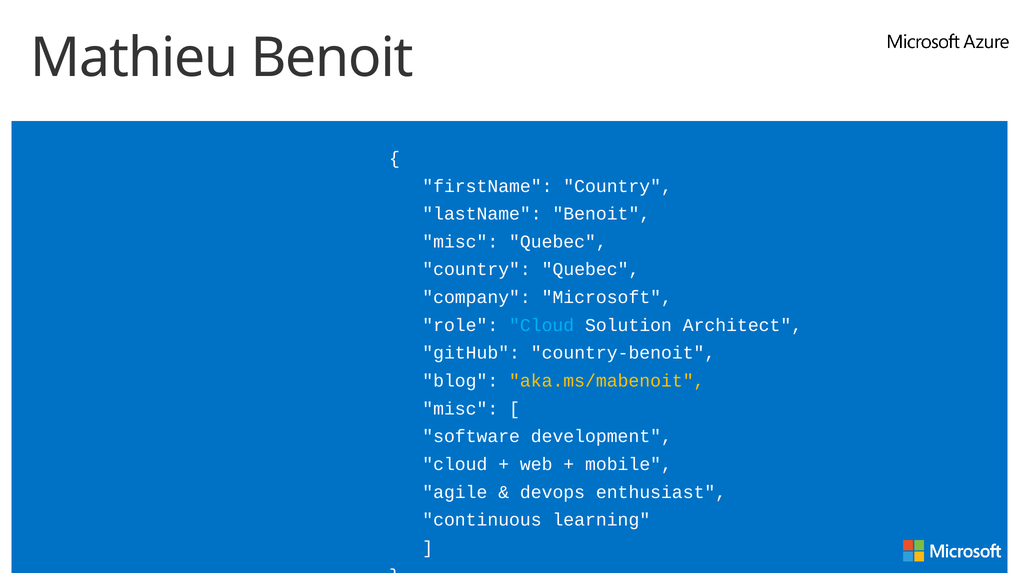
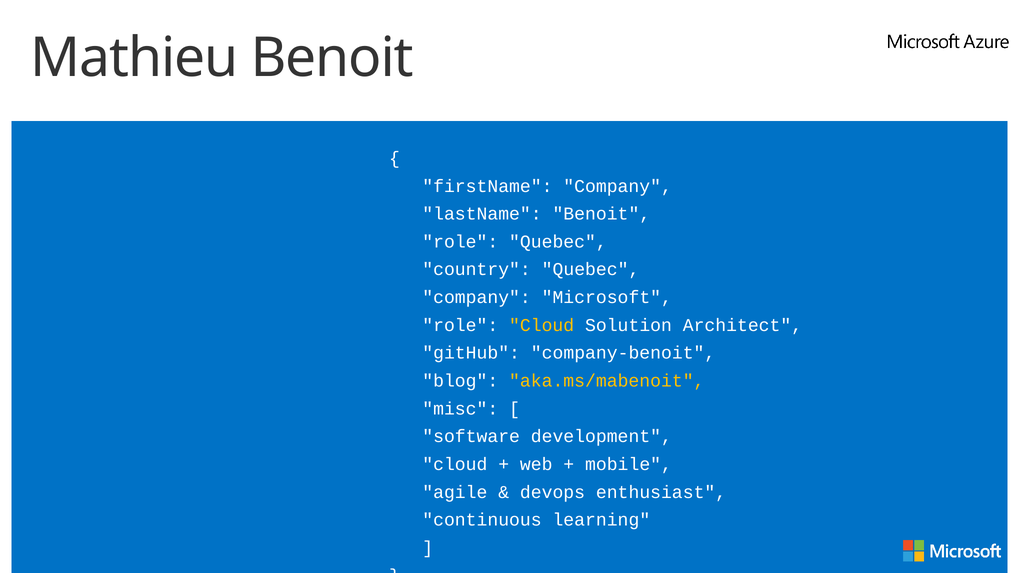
firstName Country: Country -> Company
misc at (460, 242): misc -> role
Cloud at (542, 325) colour: light blue -> yellow
country-benoit: country-benoit -> company-benoit
